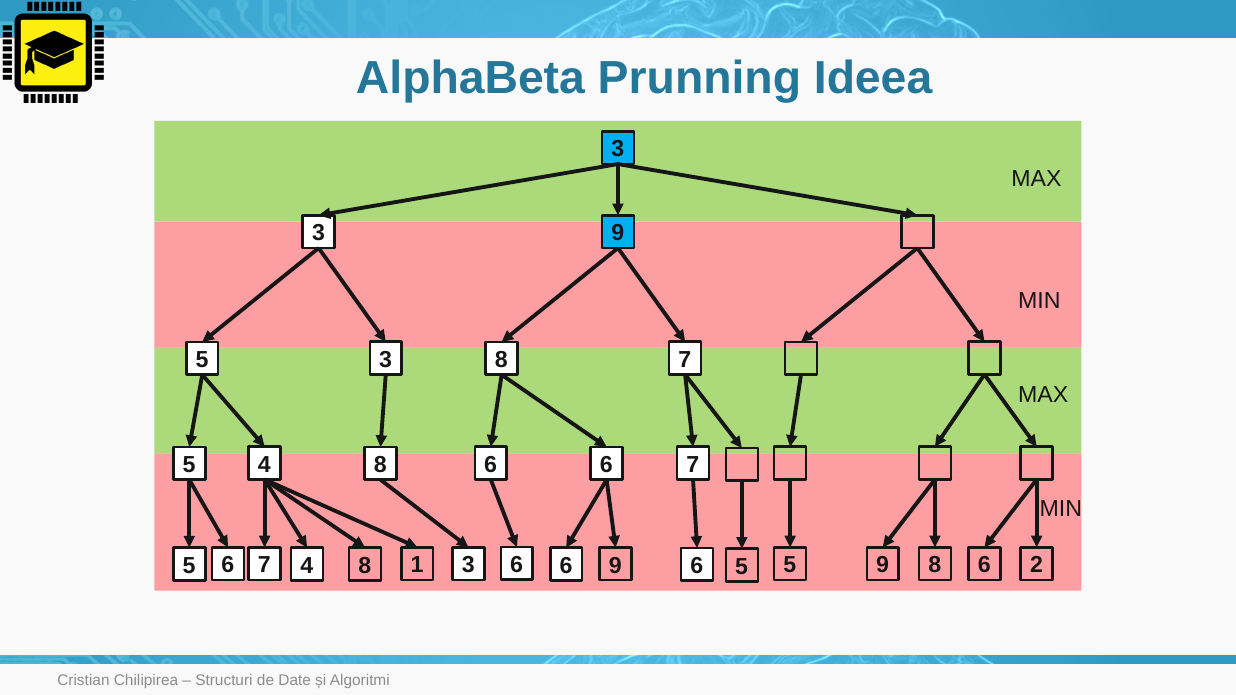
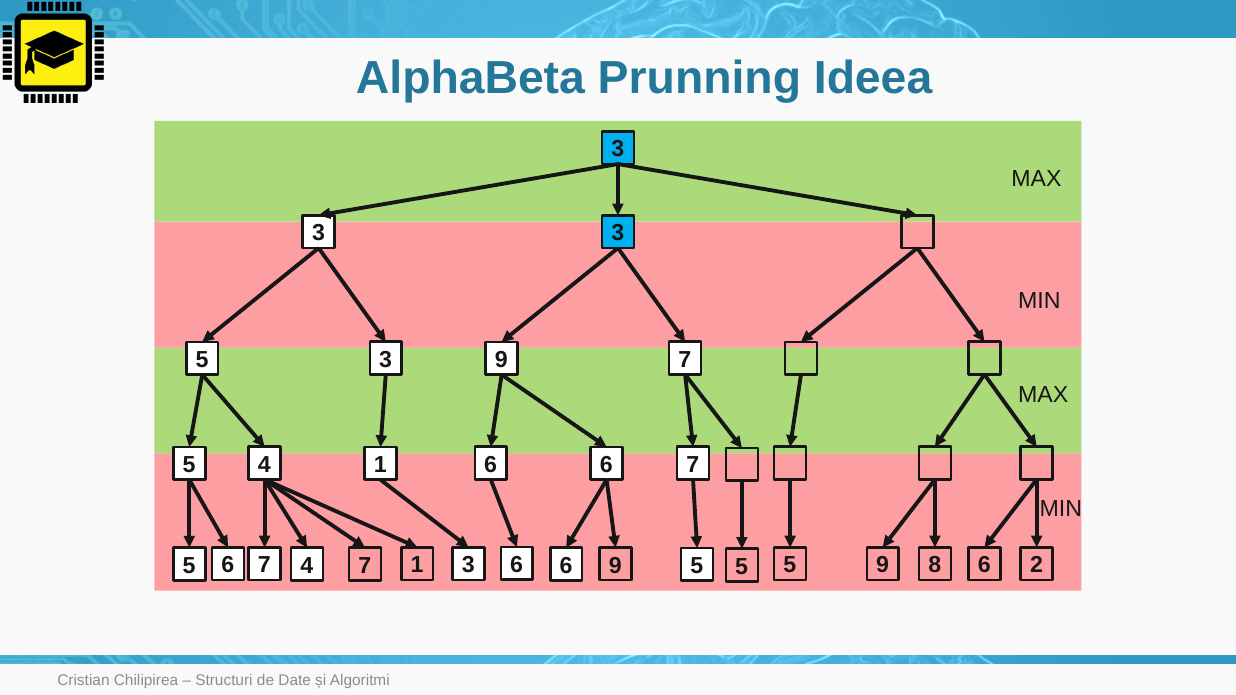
9 at (618, 233): 9 -> 3
8 at (501, 360): 8 -> 9
8 at (380, 465): 8 -> 1
6 at (697, 566): 6 -> 5
8 at (365, 566): 8 -> 7
